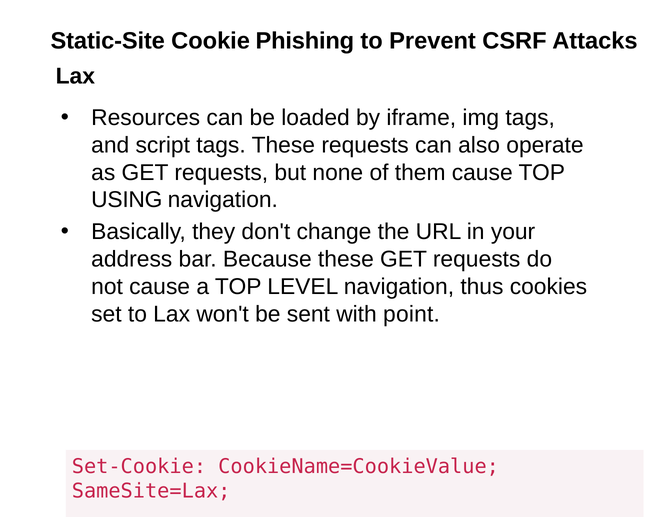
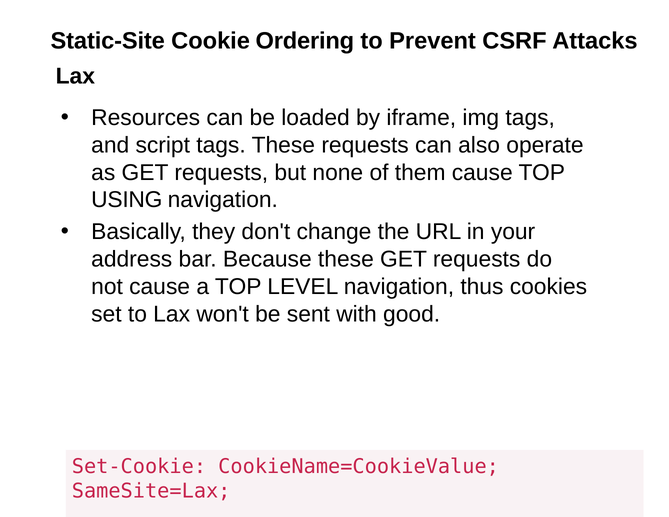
Phishing: Phishing -> Ordering
point: point -> good
